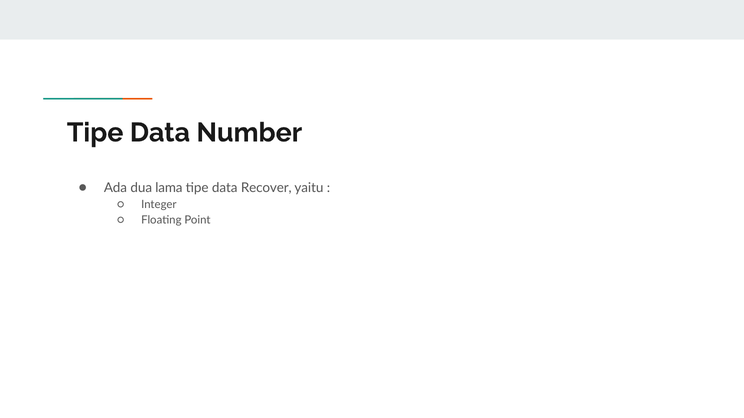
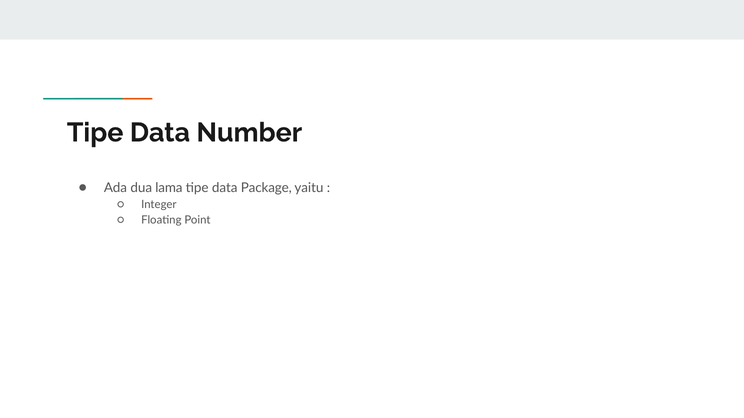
Recover: Recover -> Package
